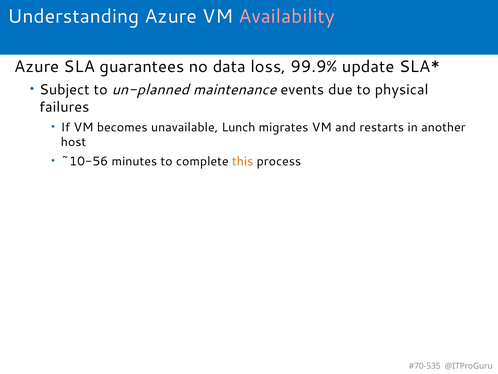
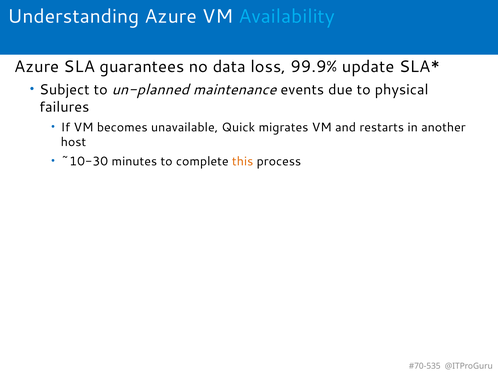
Availability colour: pink -> light blue
Lunch: Lunch -> Quick
~10-56: ~10-56 -> ~10-30
